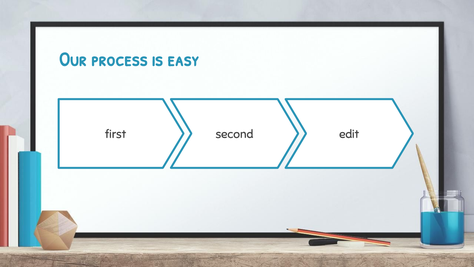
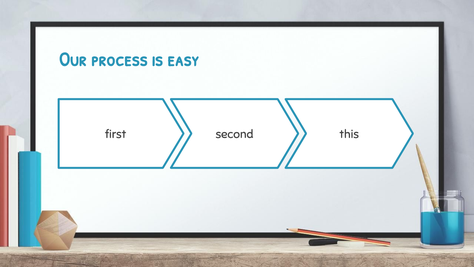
edit: edit -> this
